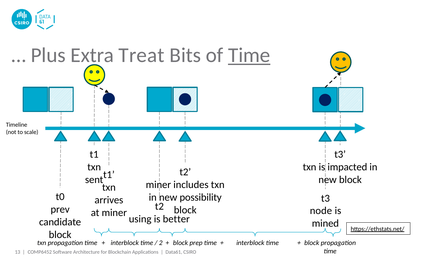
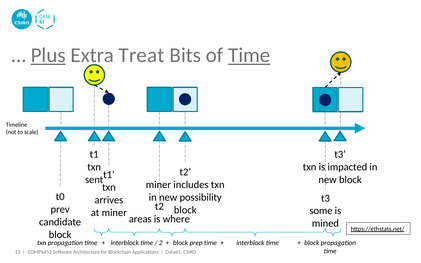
Plus underline: none -> present
node: node -> some
using: using -> areas
better: better -> where
